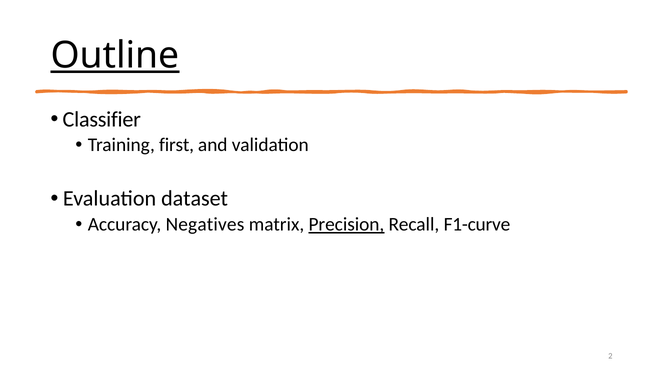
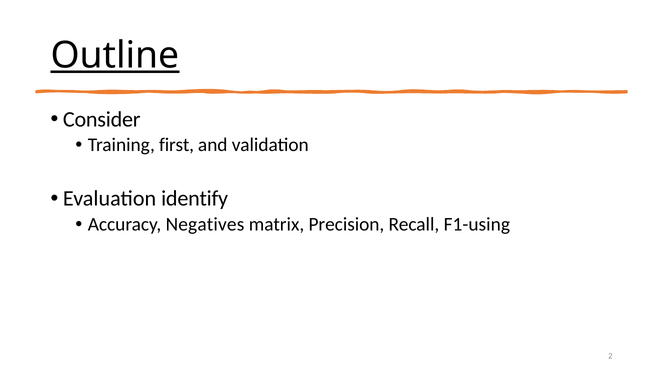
Classifier: Classifier -> Consider
dataset: dataset -> identify
Precision underline: present -> none
F1-curve: F1-curve -> F1-using
